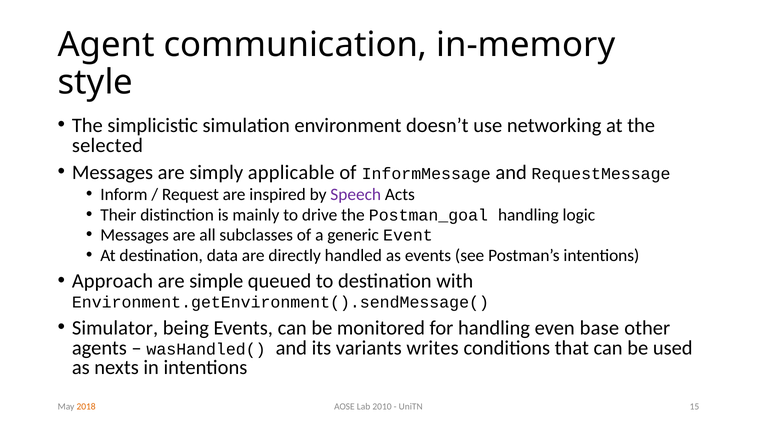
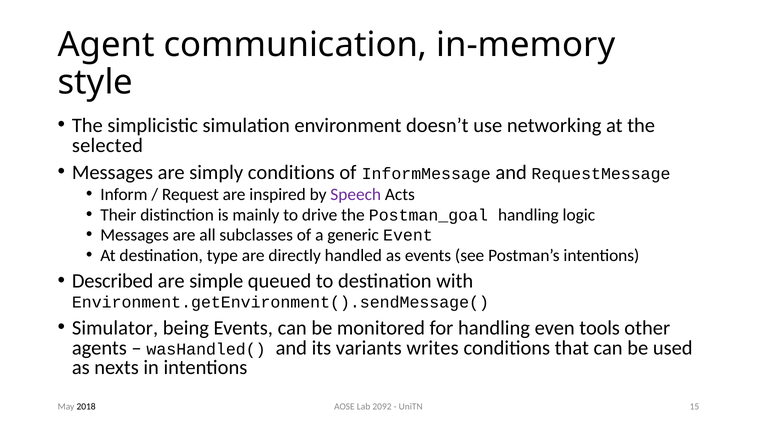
simply applicable: applicable -> conditions
data: data -> type
Approach: Approach -> Described
base: base -> tools
2010: 2010 -> 2092
2018 colour: orange -> black
